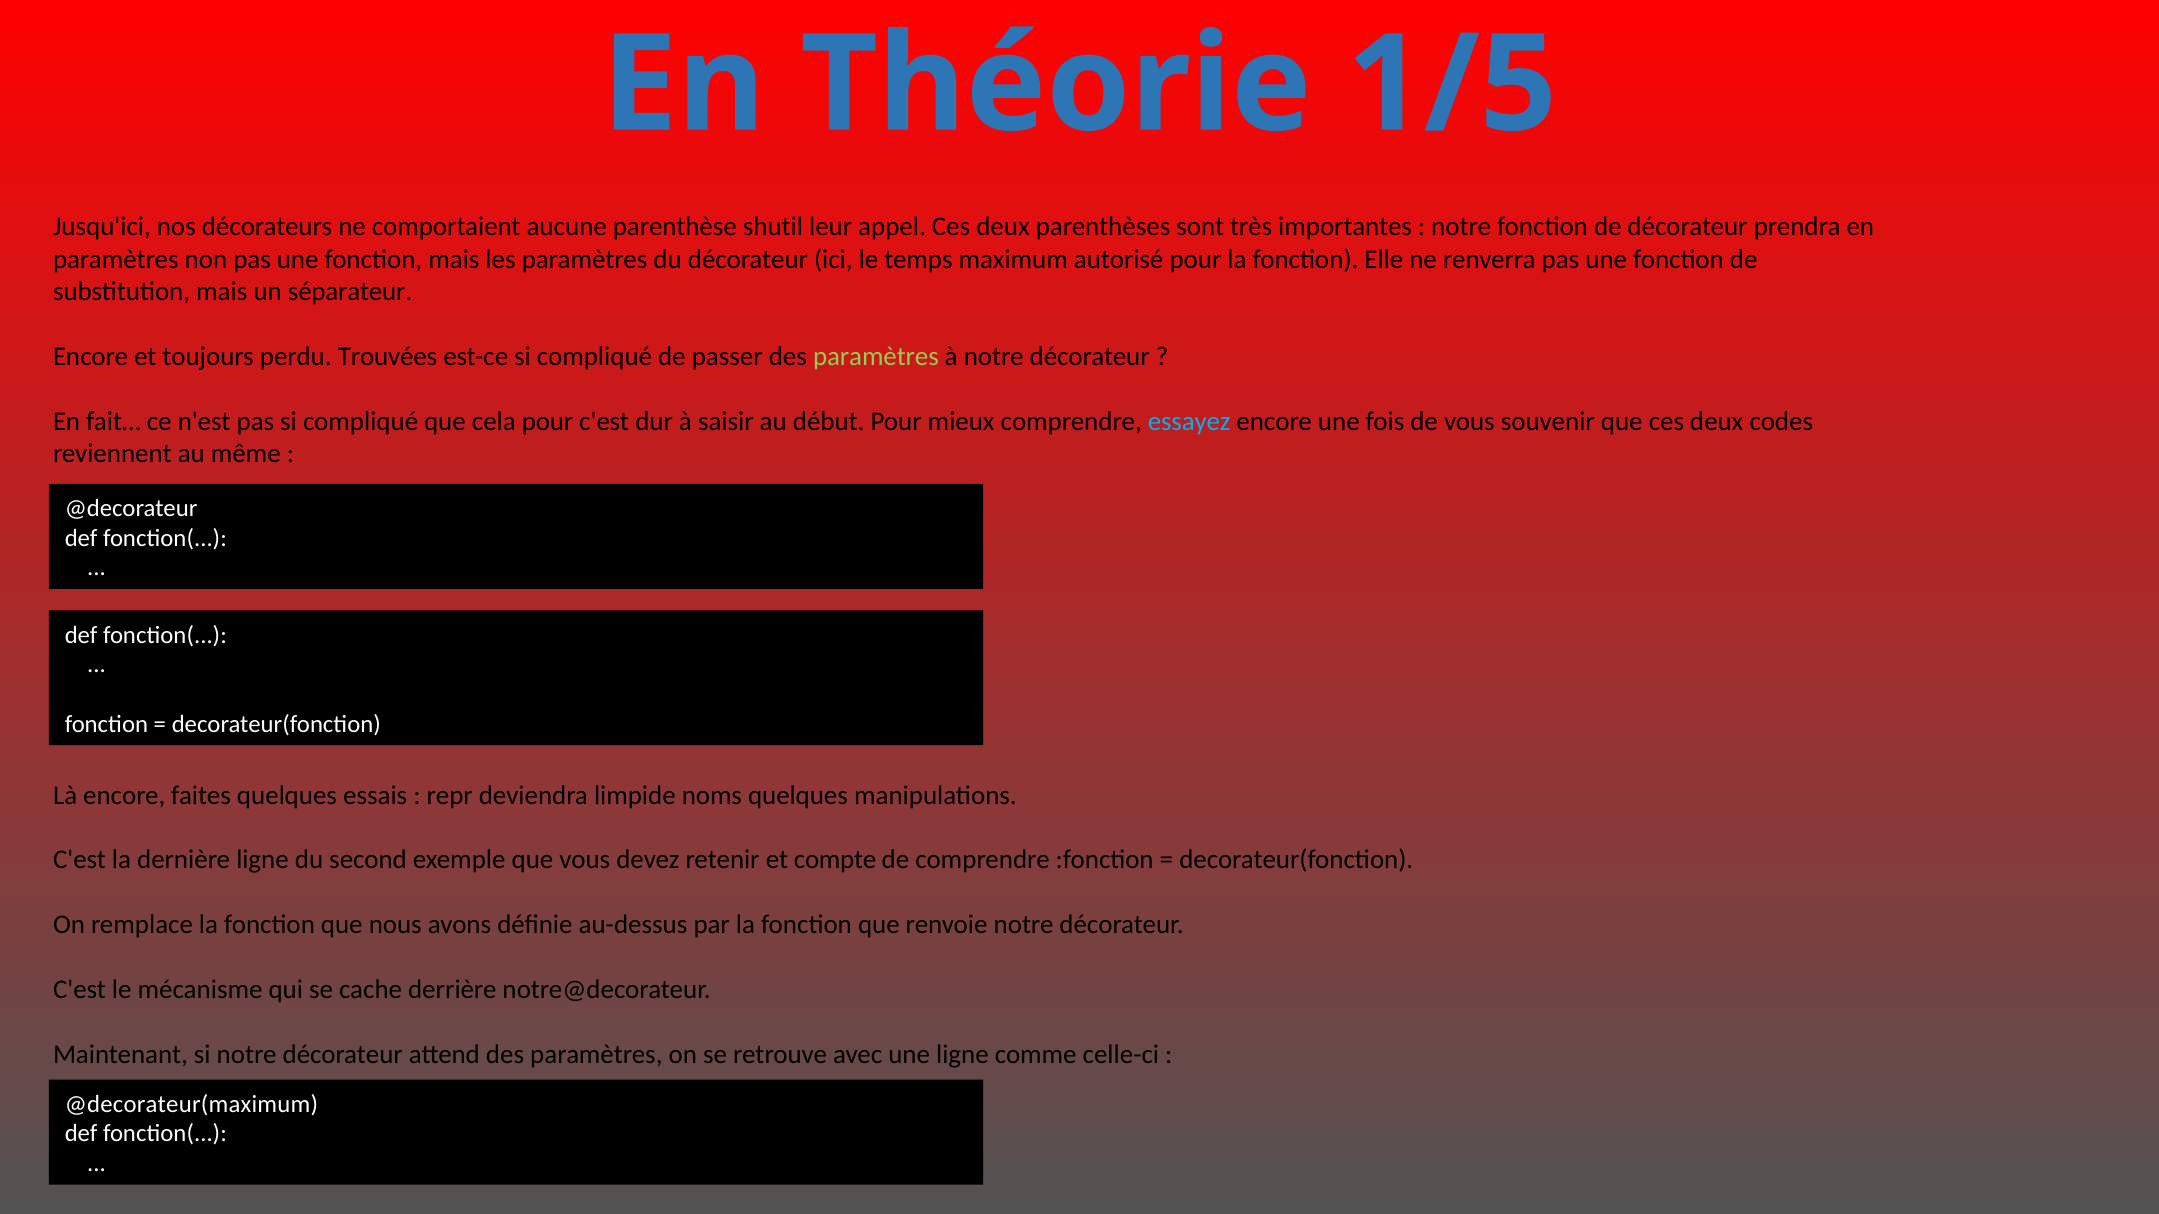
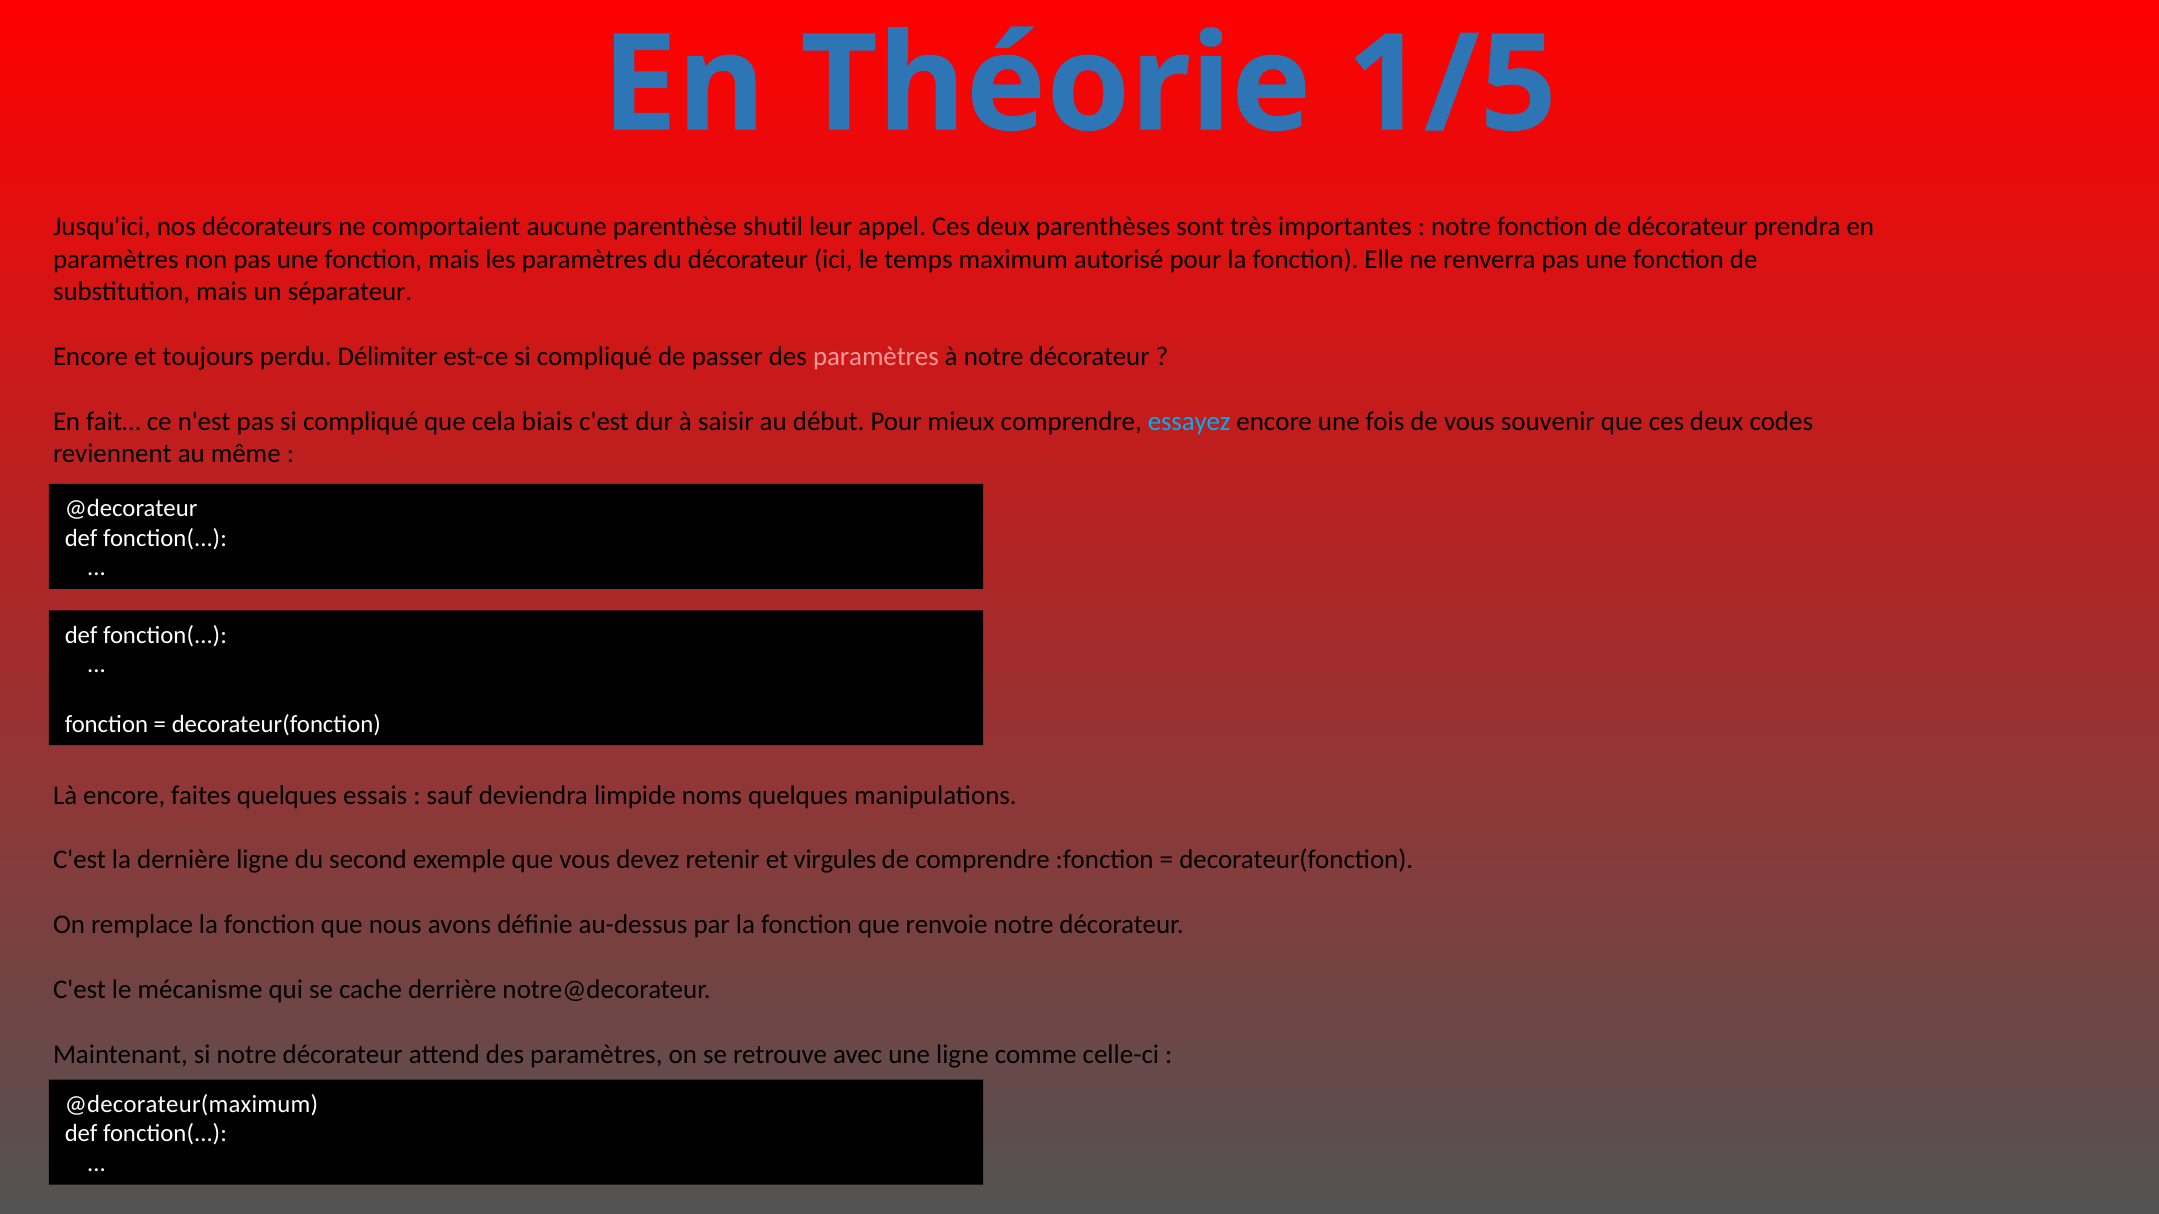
Trouvées: Trouvées -> Délimiter
paramètres at (876, 357) colour: light green -> pink
cela pour: pour -> biais
repr: repr -> sauf
compte: compte -> virgules
